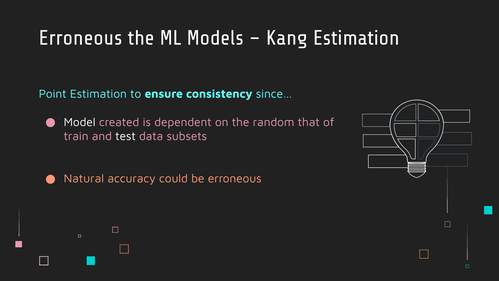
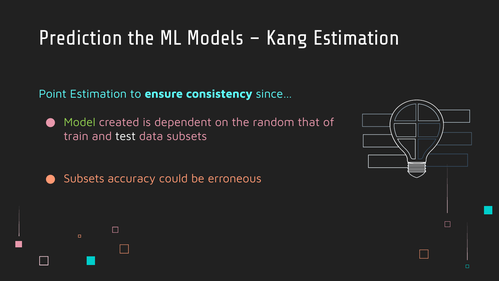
Erroneous at (81, 38): Erroneous -> Prediction
Model colour: white -> light green
Natural at (84, 179): Natural -> Subsets
